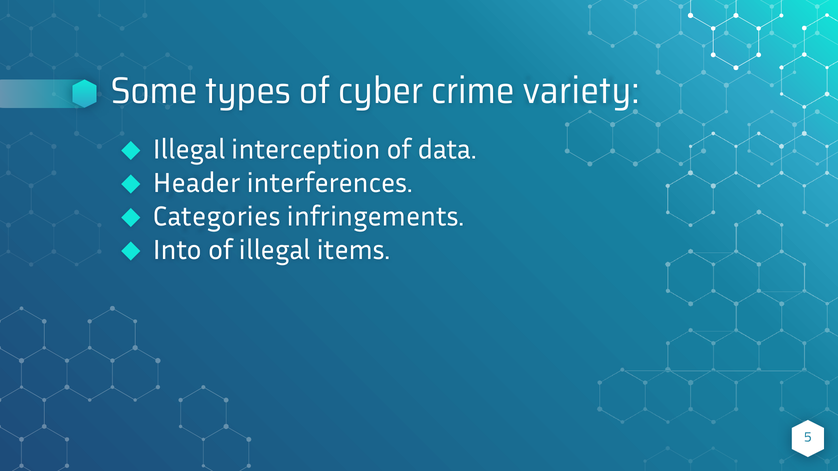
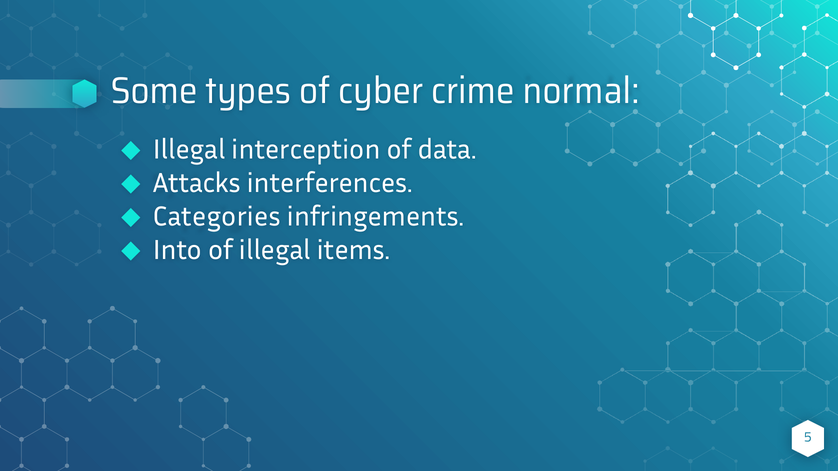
variety: variety -> normal
Header: Header -> Attacks
